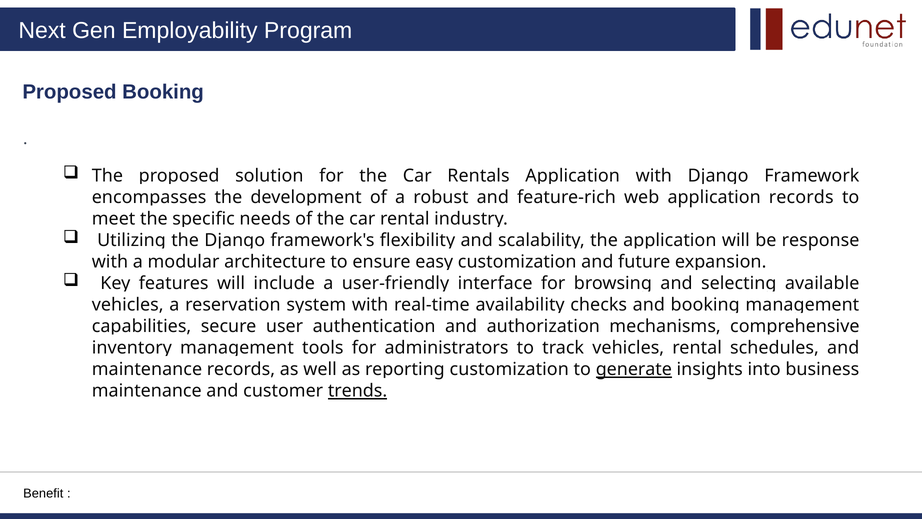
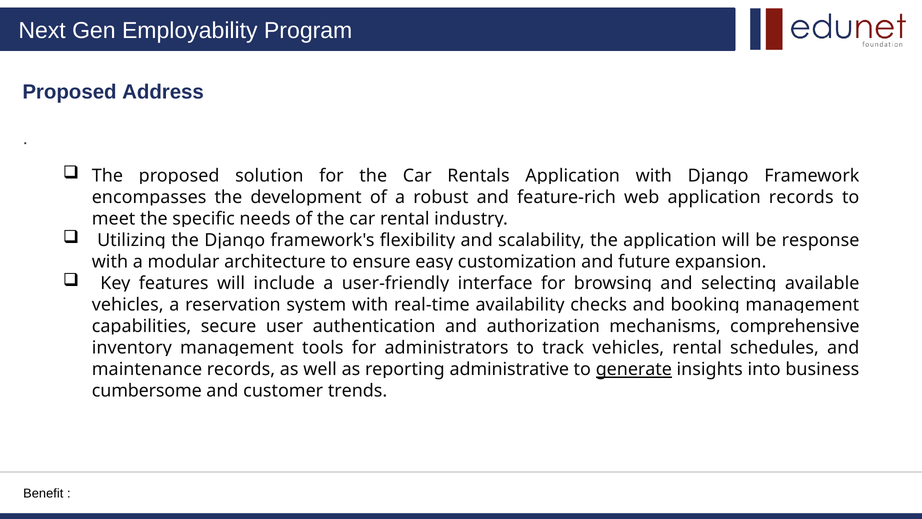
Proposed Booking: Booking -> Address
reporting customization: customization -> administrative
maintenance at (147, 391): maintenance -> cumbersome
trends underline: present -> none
